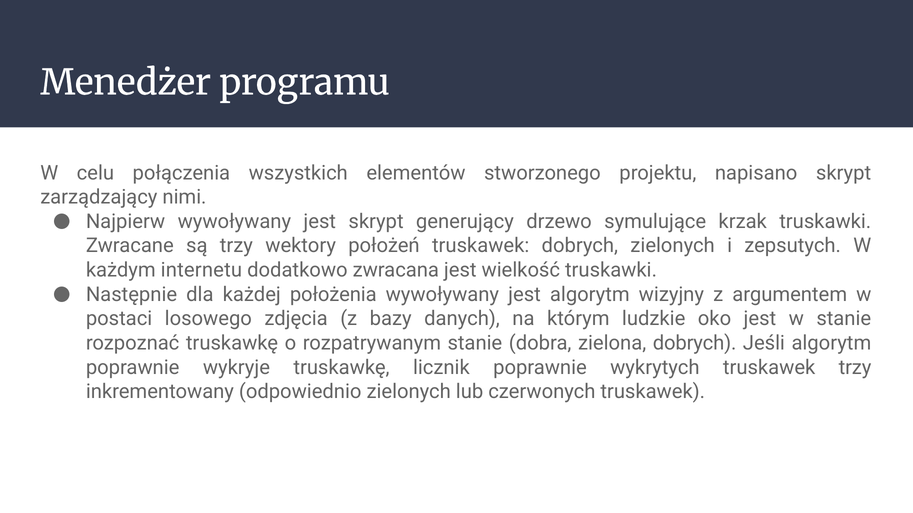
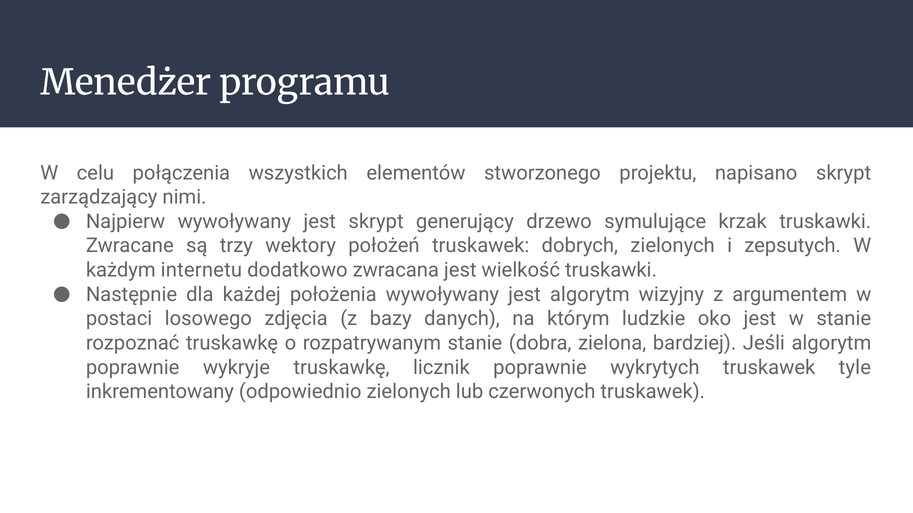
zielona dobrych: dobrych -> bardziej
truskawek trzy: trzy -> tyle
